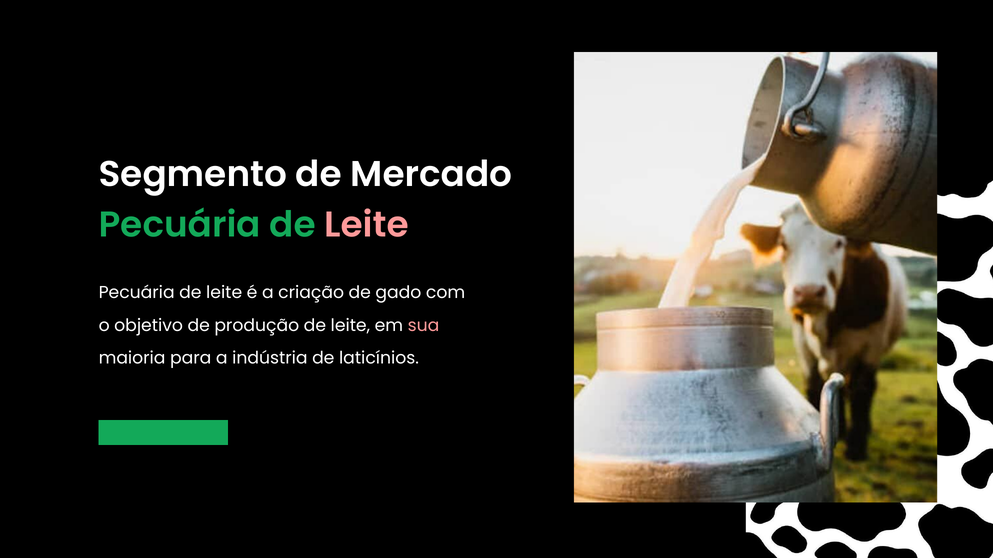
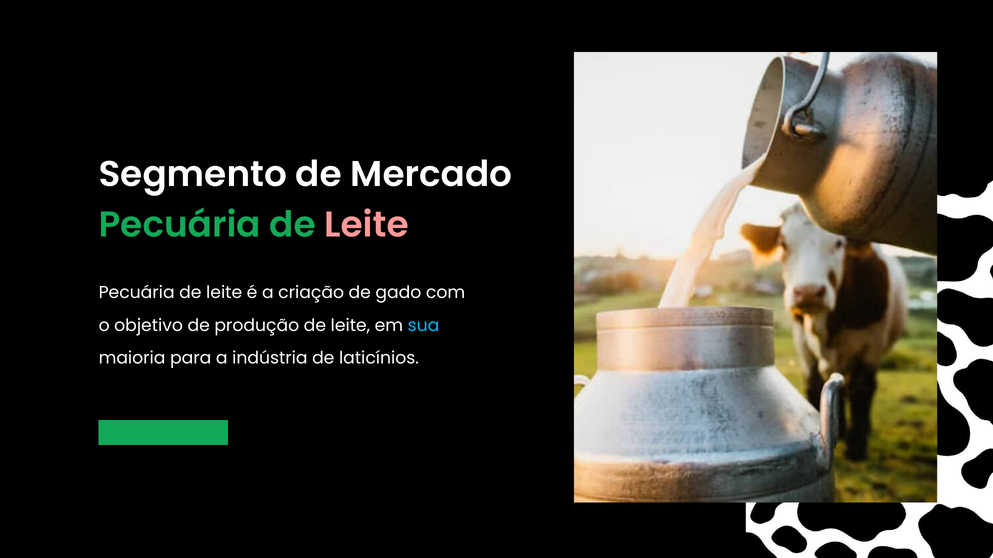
sua colour: pink -> light blue
